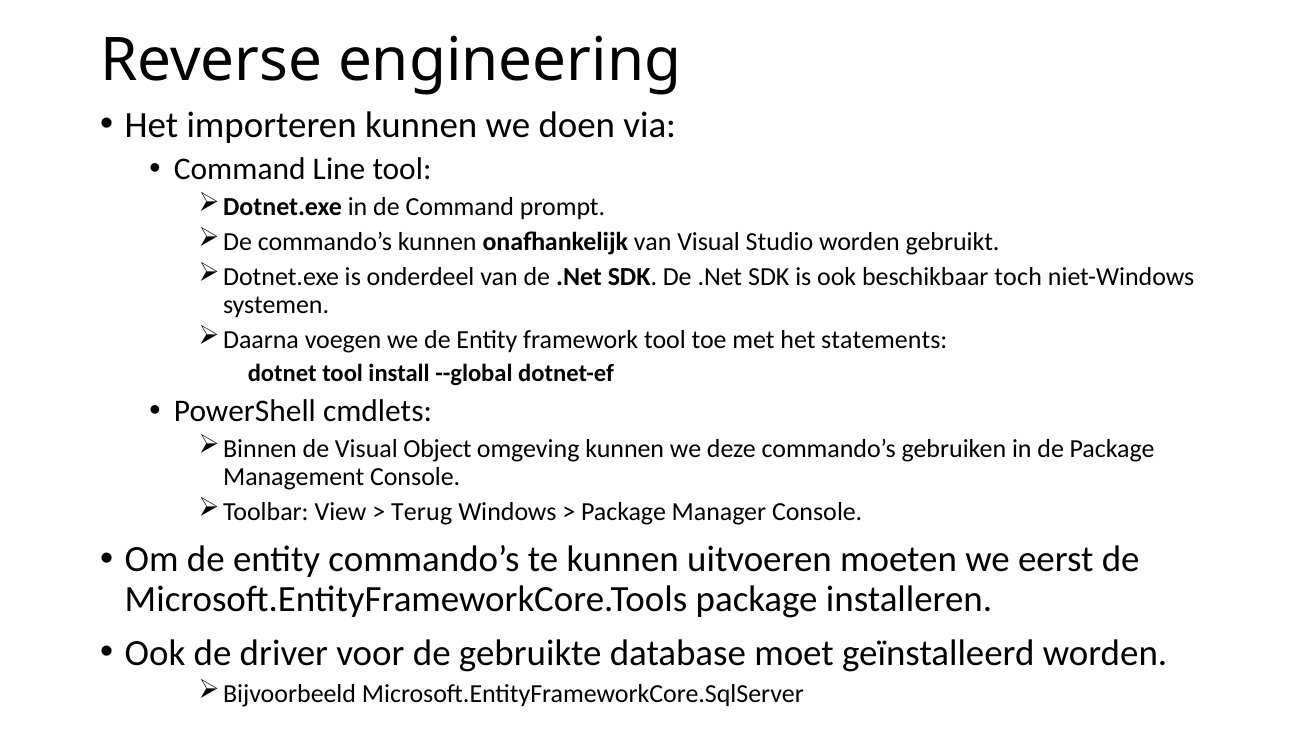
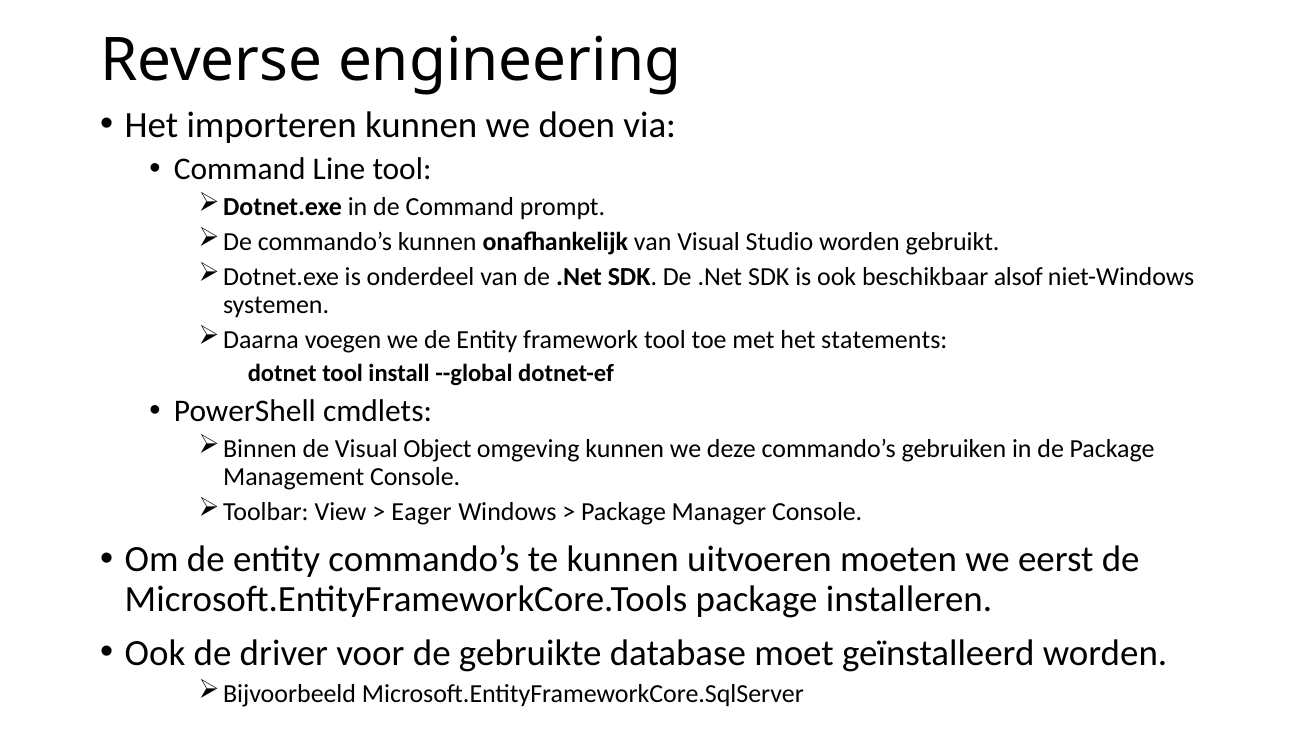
toch: toch -> alsof
Terug: Terug -> Eager
